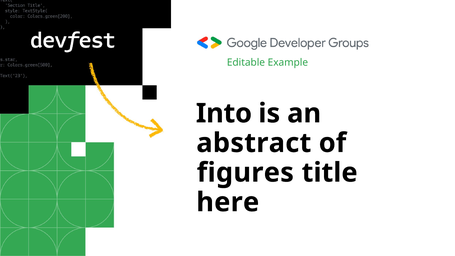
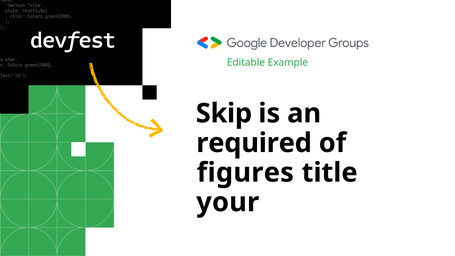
Into: Into -> Skip
abstract: abstract -> required
here: here -> your
